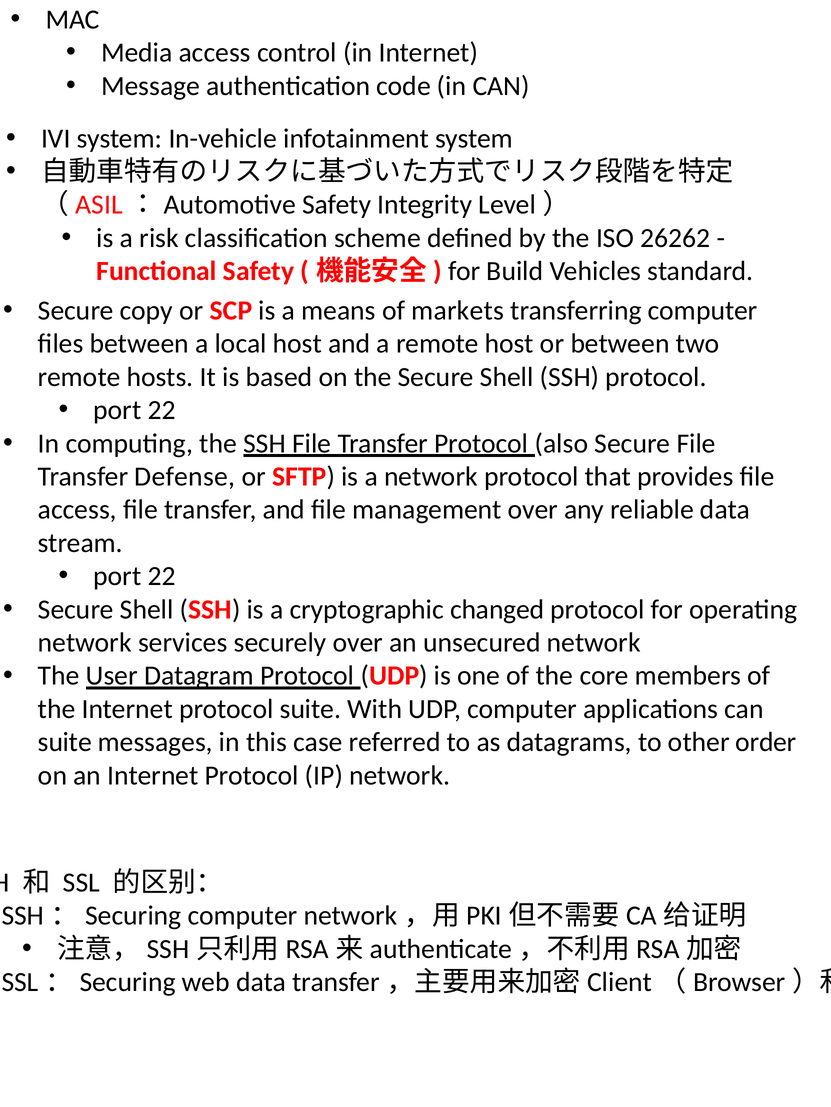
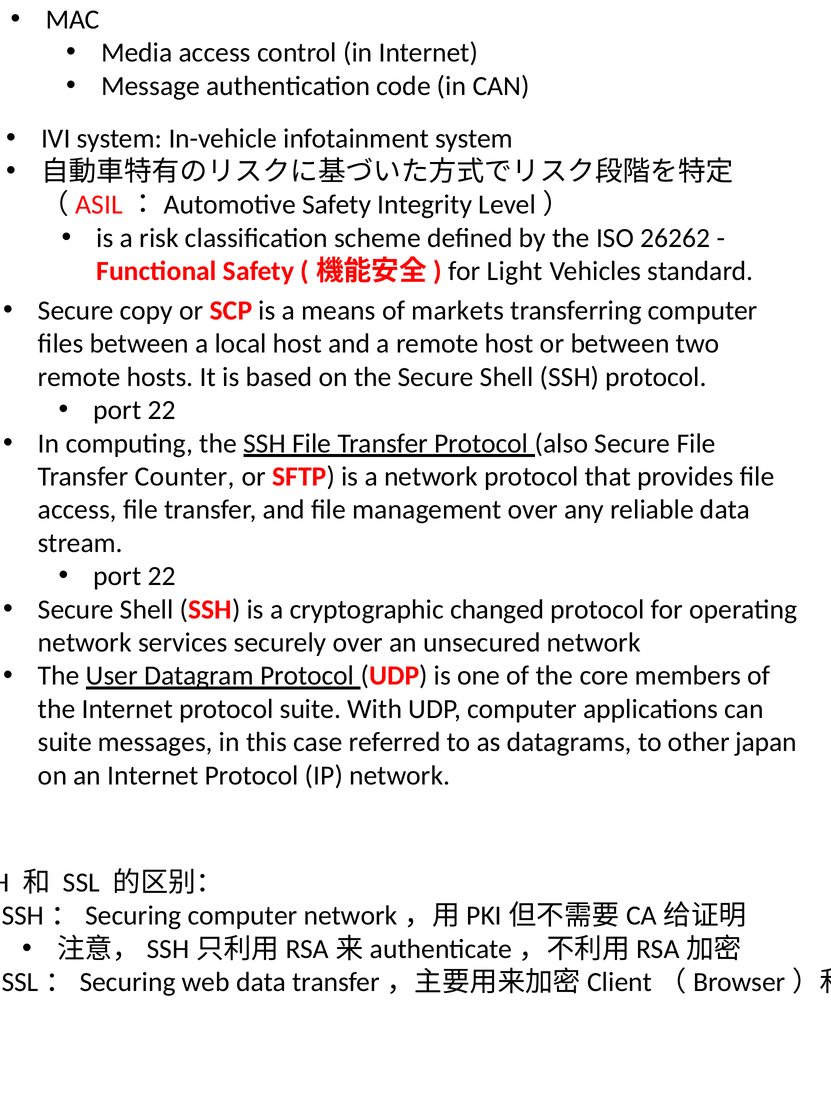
Build: Build -> Light
Defense: Defense -> Counter
order: order -> japan
